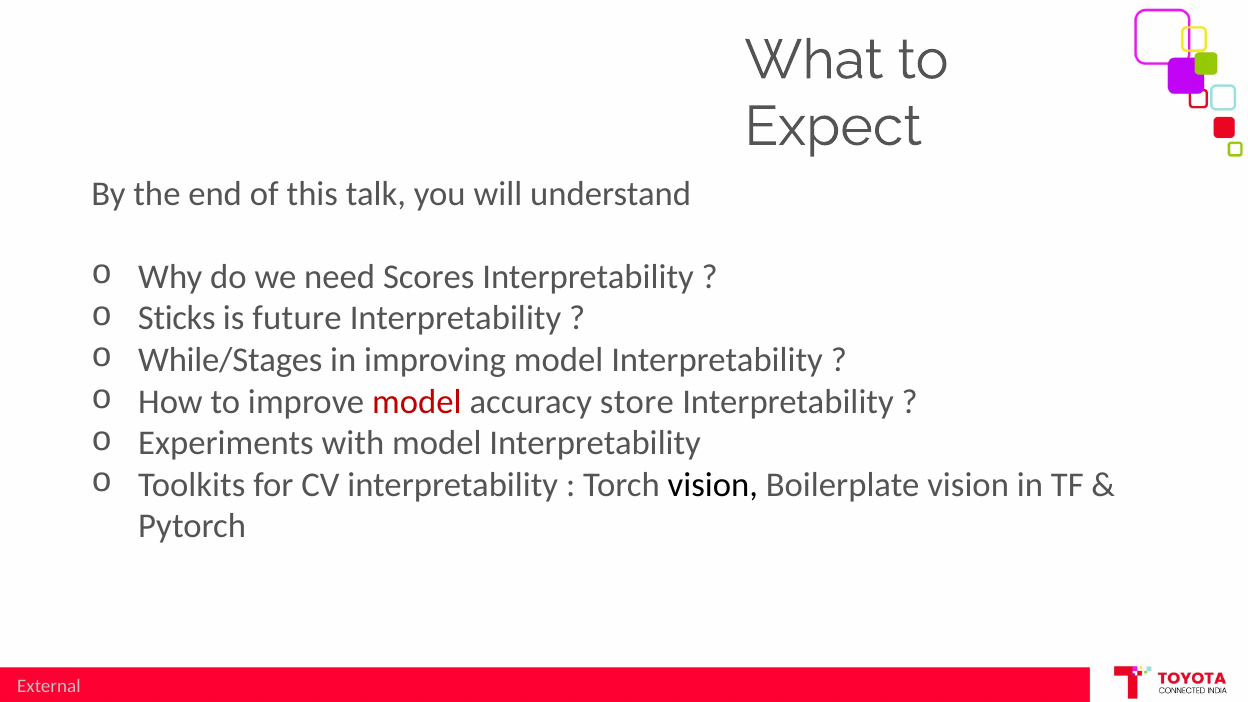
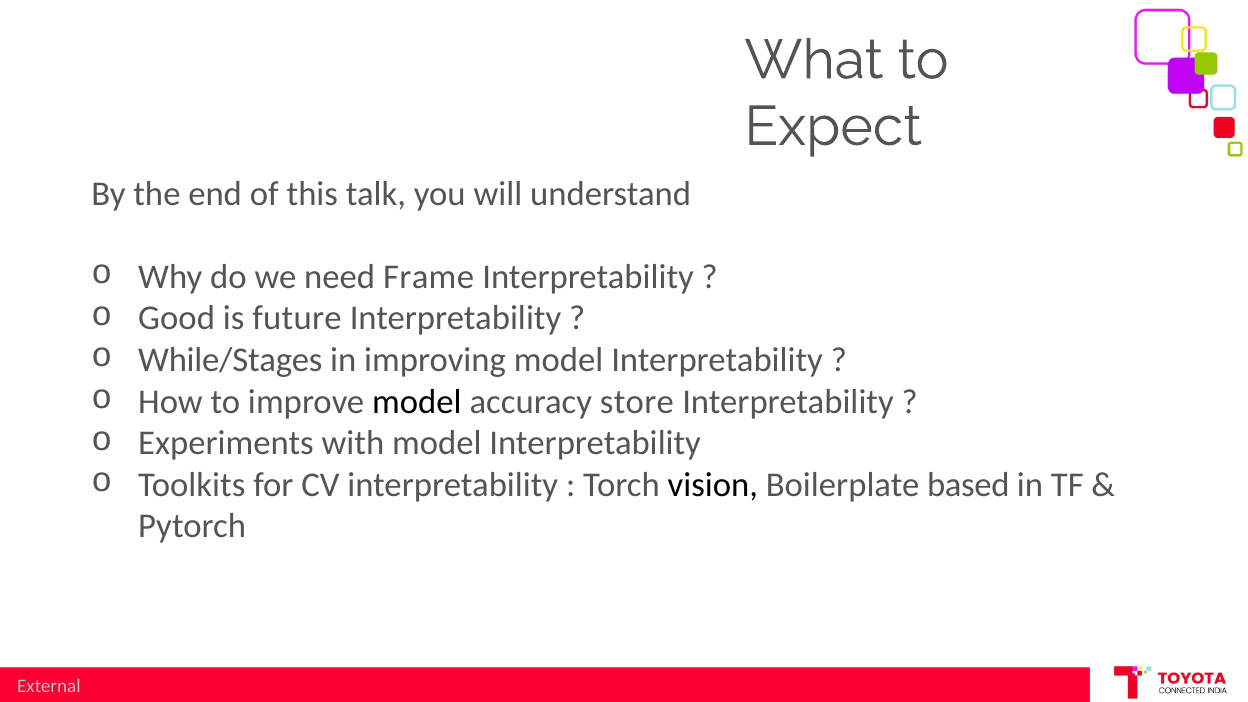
Scores: Scores -> Frame
Sticks: Sticks -> Good
model at (417, 402) colour: red -> black
Boilerplate vision: vision -> based
